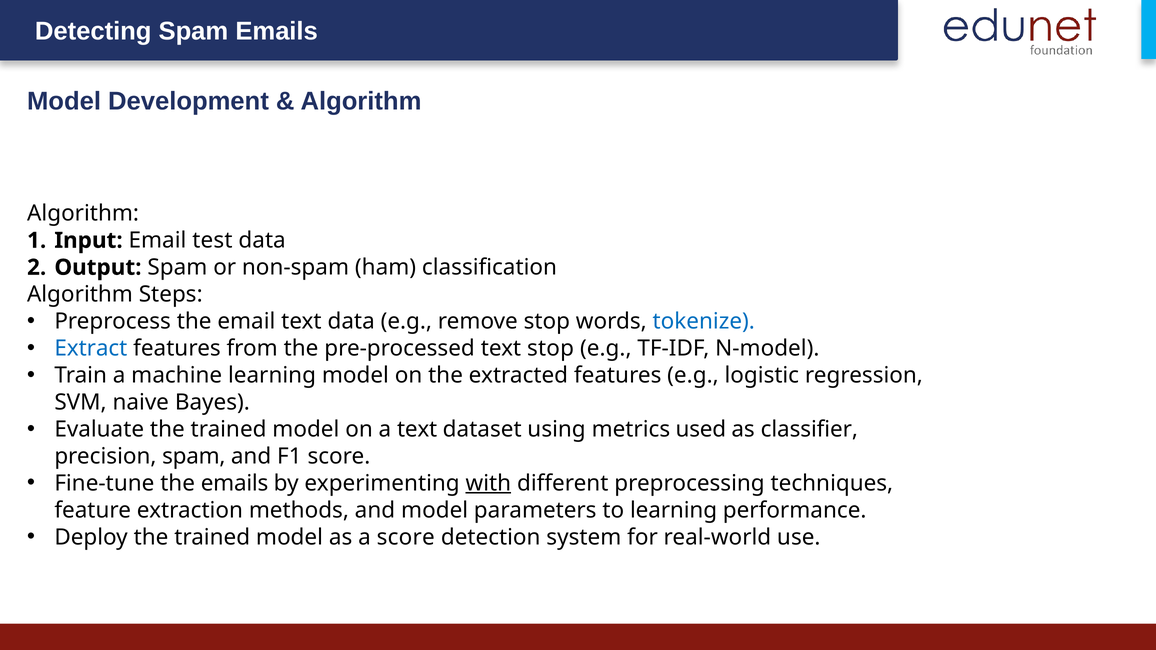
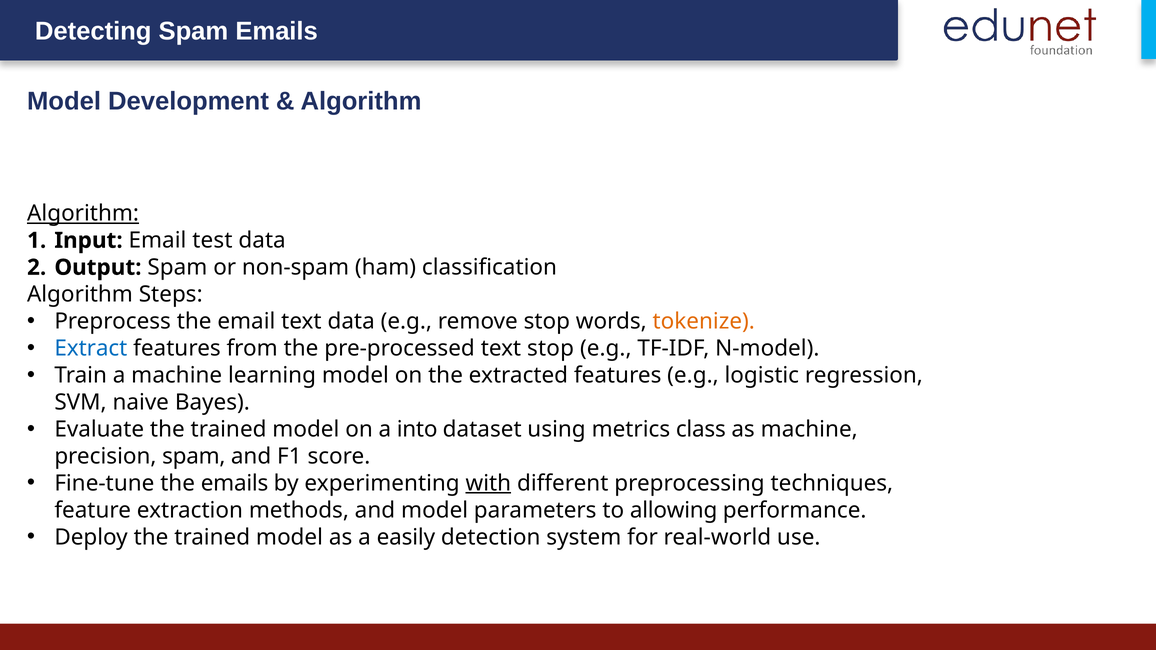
Algorithm at (83, 214) underline: none -> present
tokenize colour: blue -> orange
a text: text -> into
used: used -> class
as classifier: classifier -> machine
to learning: learning -> allowing
a score: score -> easily
